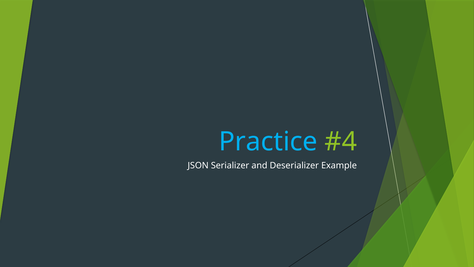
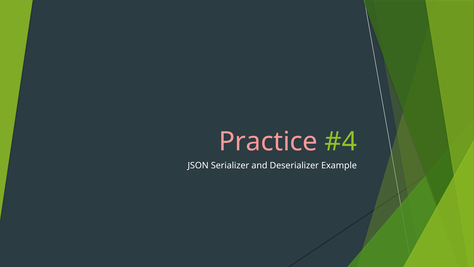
Practice colour: light blue -> pink
